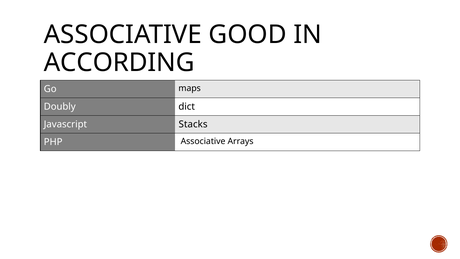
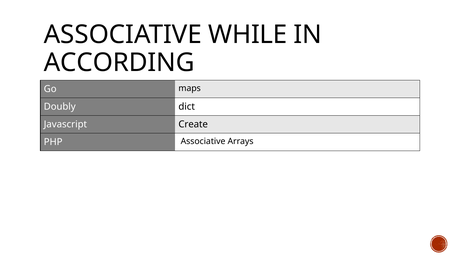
GOOD: GOOD -> WHILE
Stacks: Stacks -> Create
